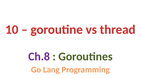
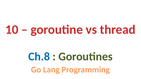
Ch.8 colour: purple -> blue
